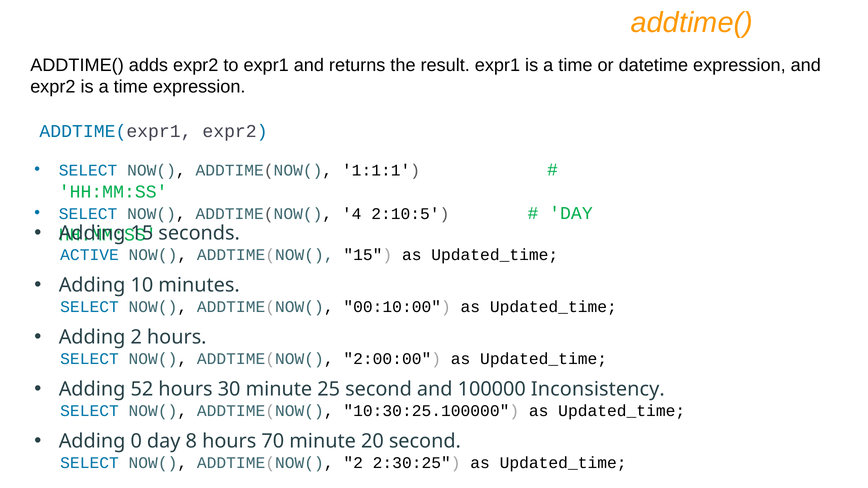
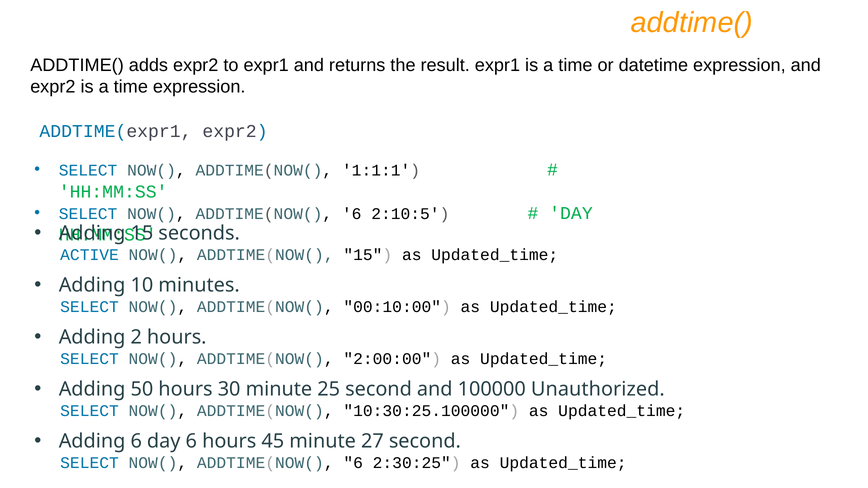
4 at (352, 214): 4 -> 6
52: 52 -> 50
Inconsistency: Inconsistency -> Unauthorized
Adding 0: 0 -> 6
day 8: 8 -> 6
70: 70 -> 45
20: 20 -> 27
2 at (353, 463): 2 -> 6
